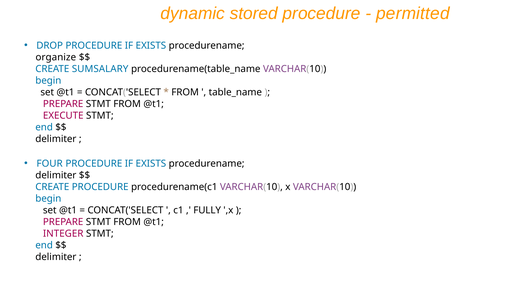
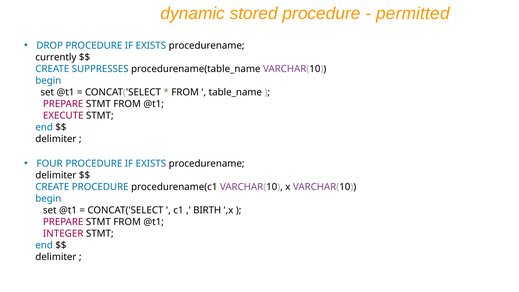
organize: organize -> currently
SUMSALARY: SUMSALARY -> SUPPRESSES
FULLY: FULLY -> BIRTH
